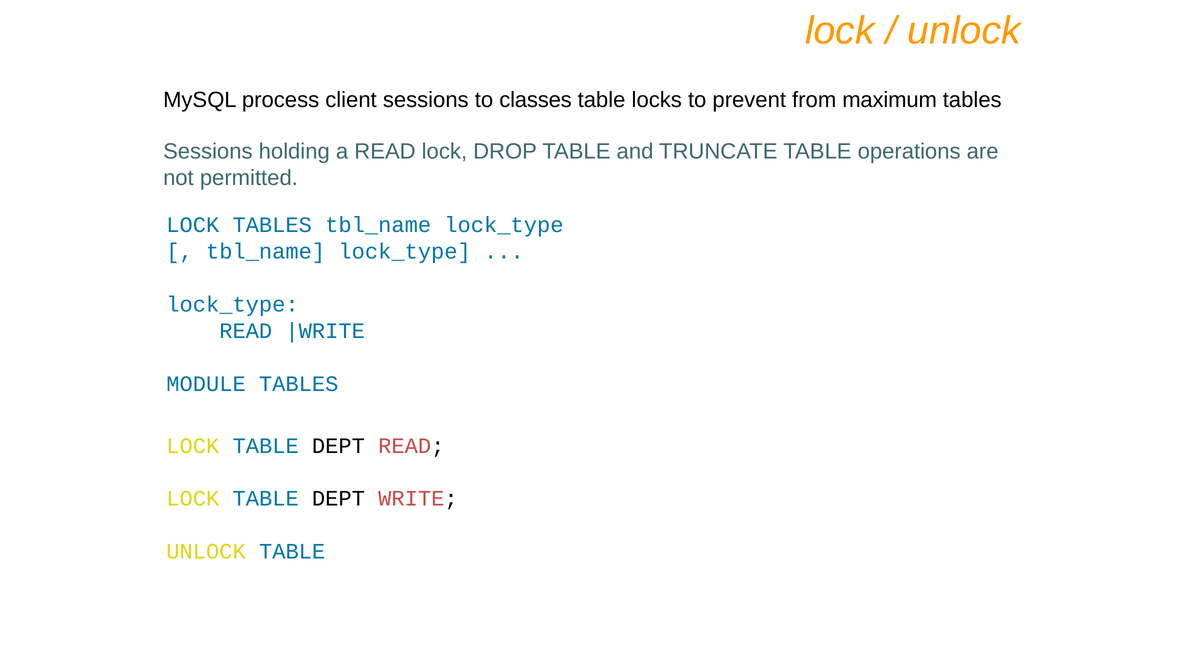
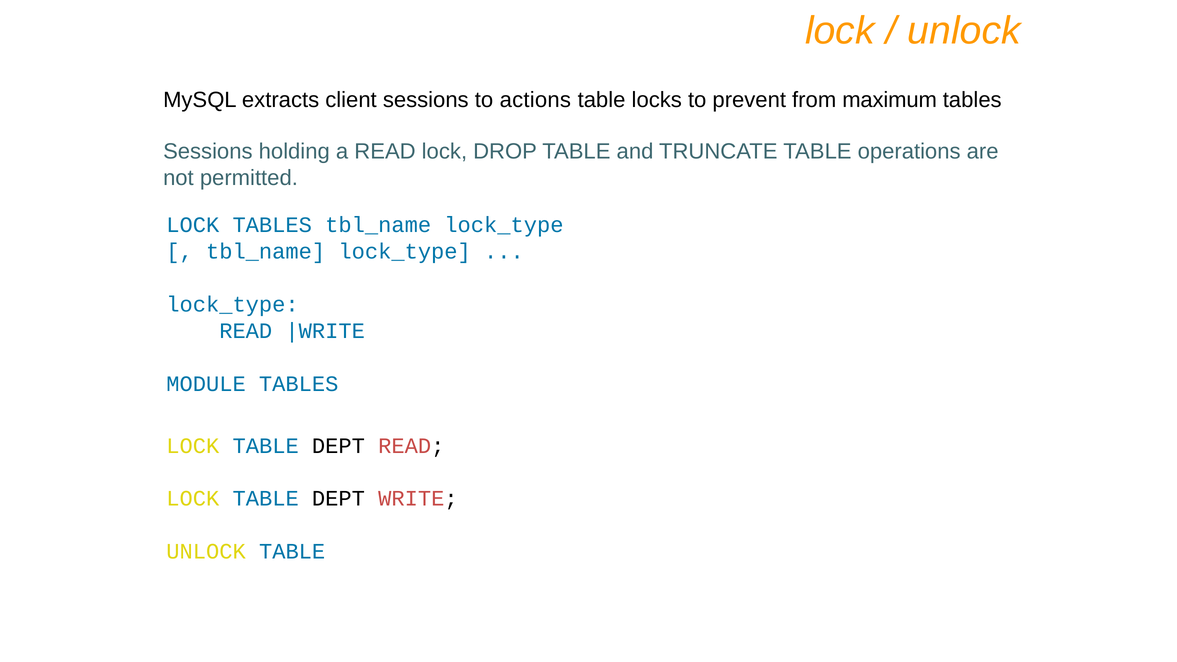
process: process -> extracts
classes: classes -> actions
